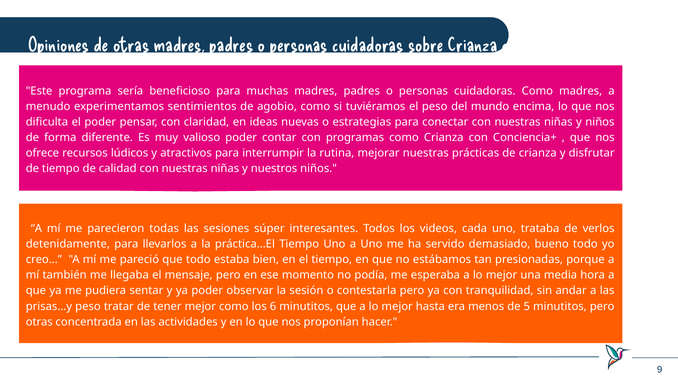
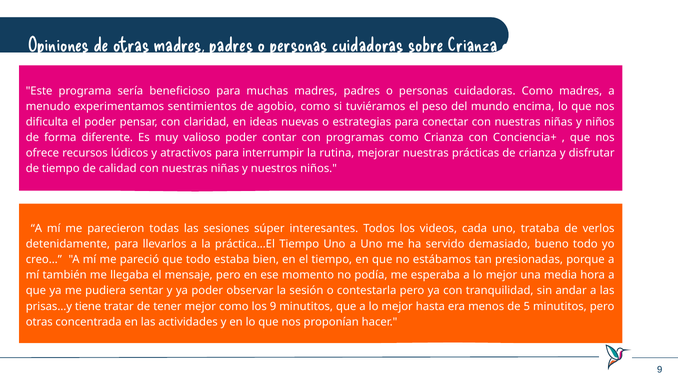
prisas…y peso: peso -> tiene
los 6: 6 -> 9
